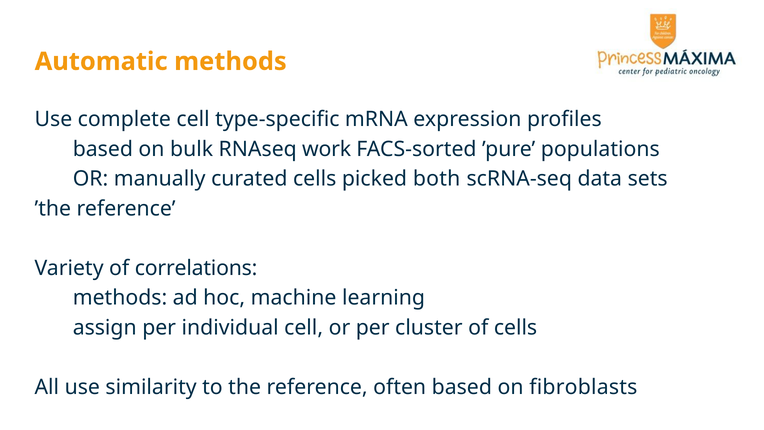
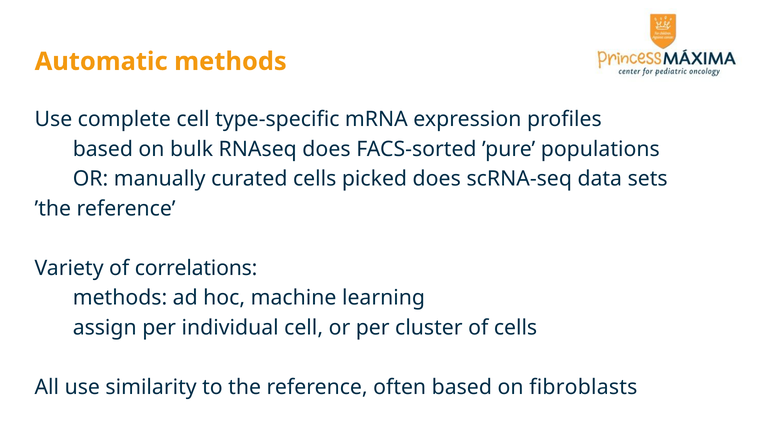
RNAseq work: work -> does
picked both: both -> does
